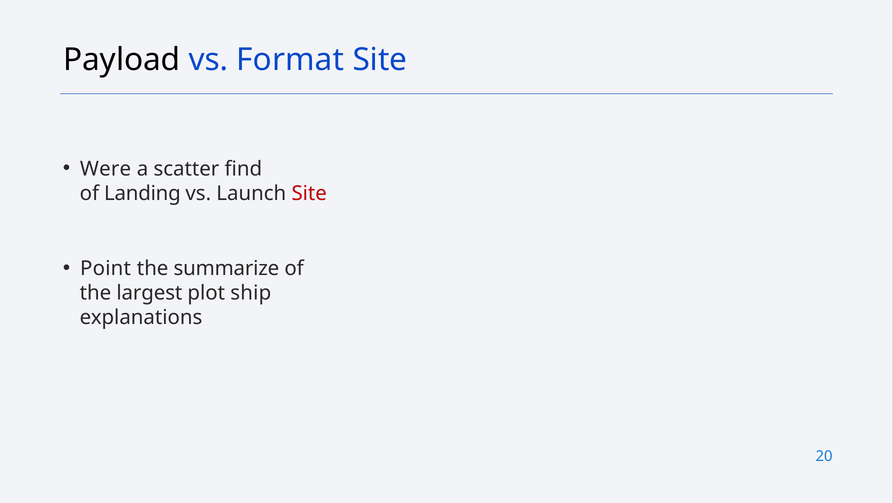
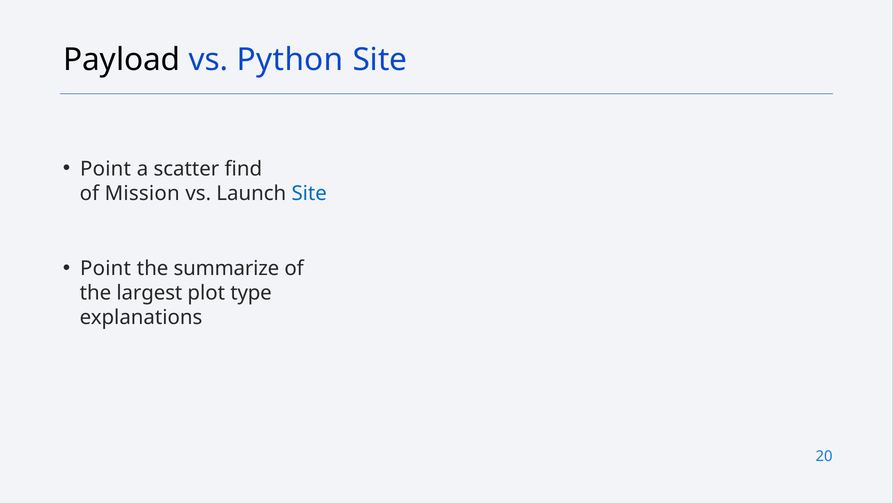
Format: Format -> Python
Were at (106, 169): Were -> Point
Landing: Landing -> Mission
Site at (309, 193) colour: red -> blue
ship: ship -> type
